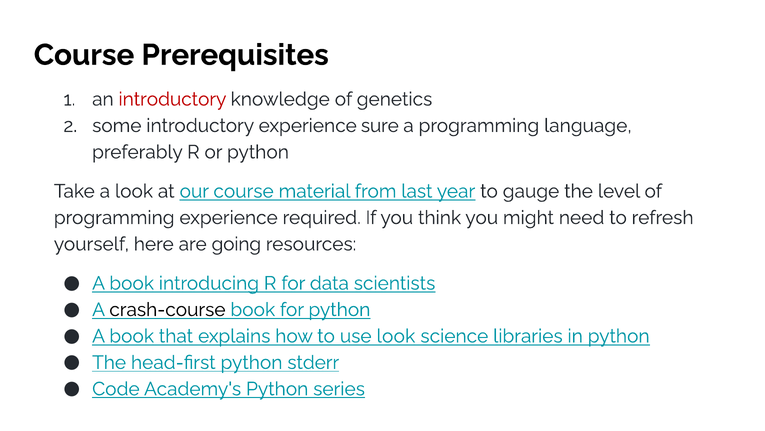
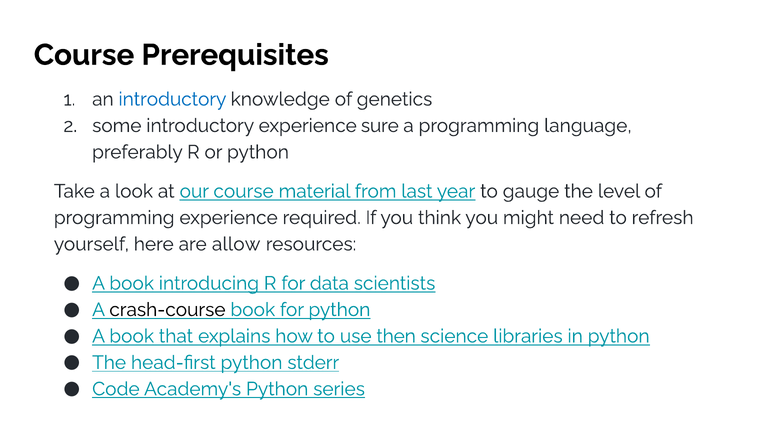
introductory at (172, 99) colour: red -> blue
going: going -> allow
use look: look -> then
